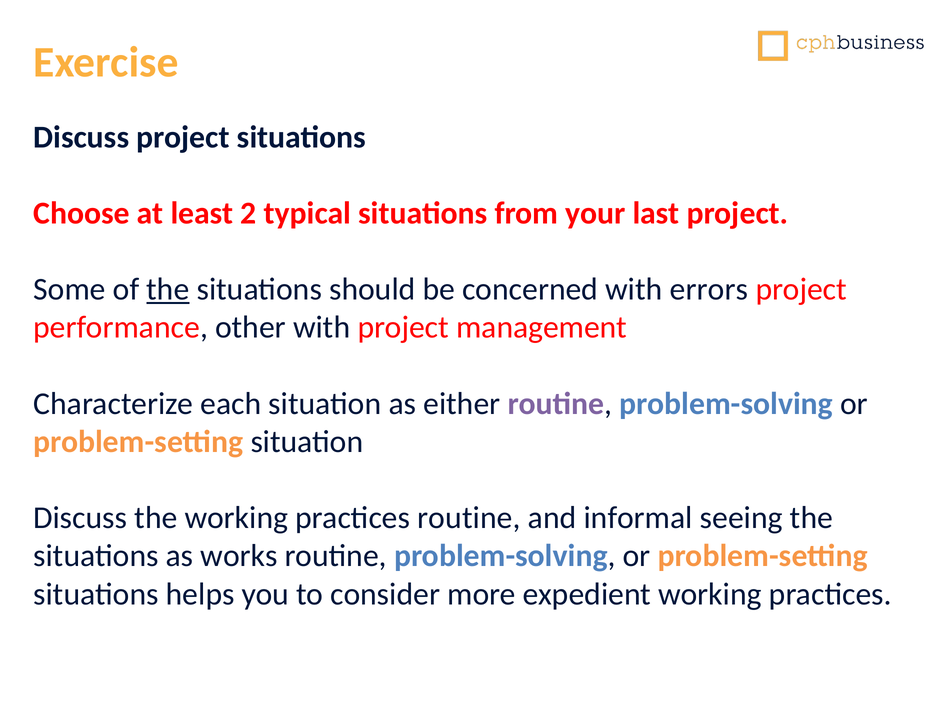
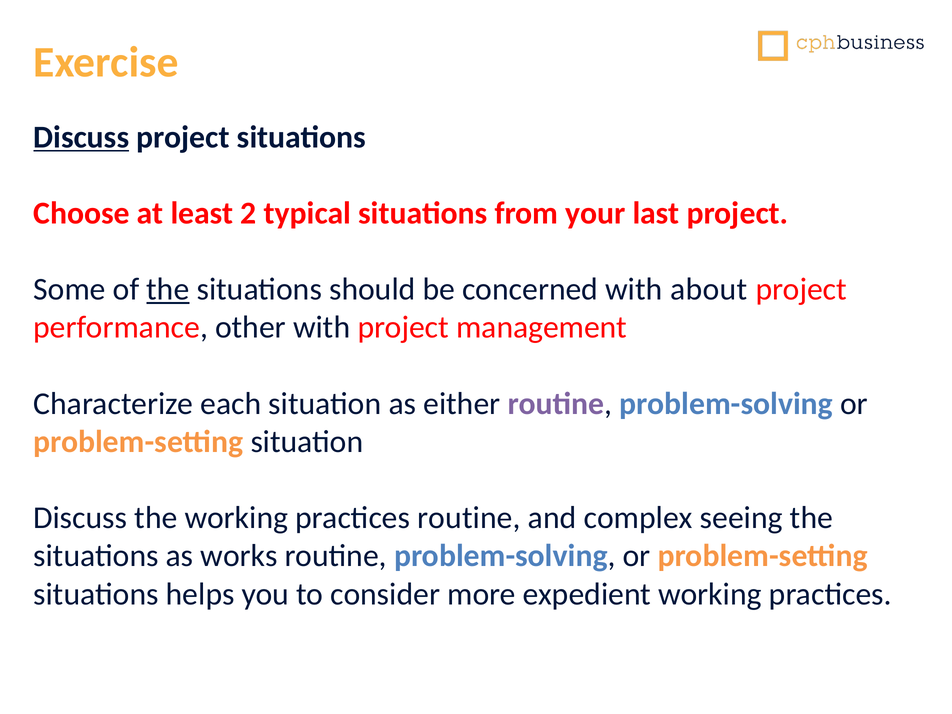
Discuss at (81, 137) underline: none -> present
errors: errors -> about
informal: informal -> complex
